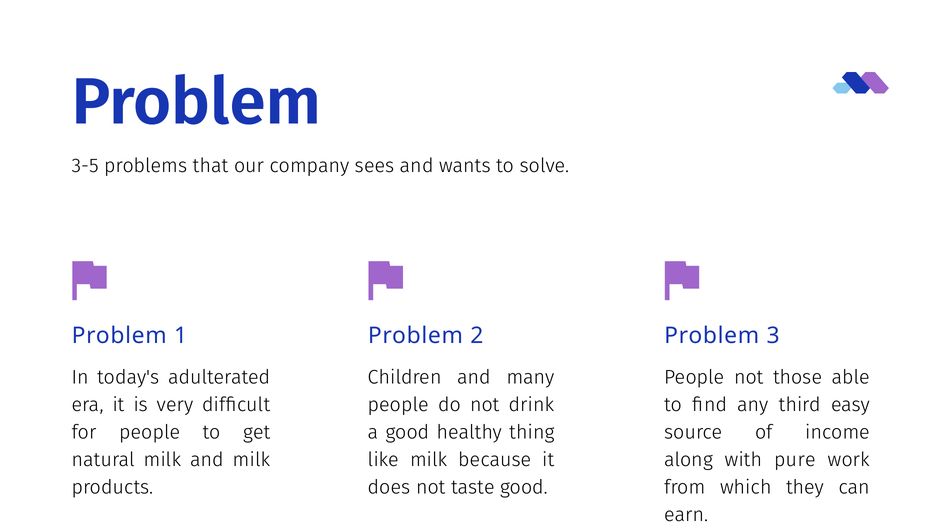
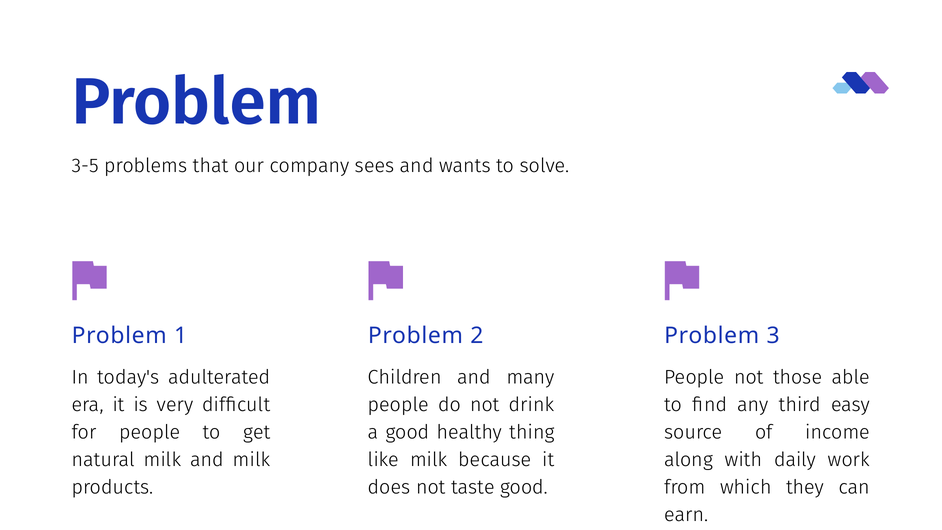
pure: pure -> daily
